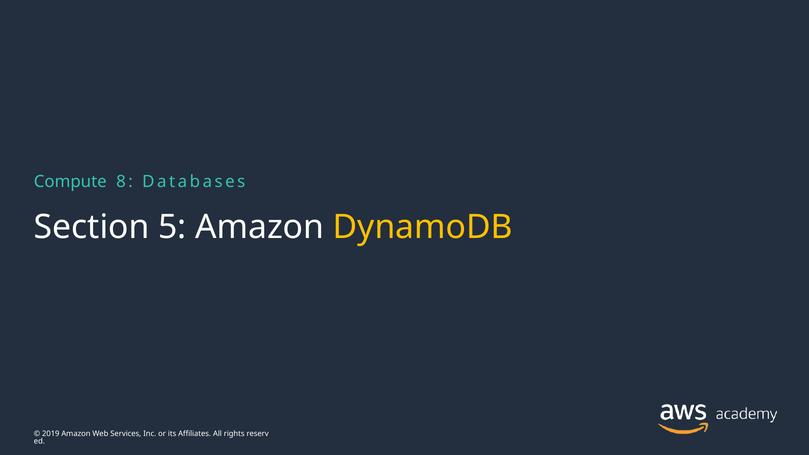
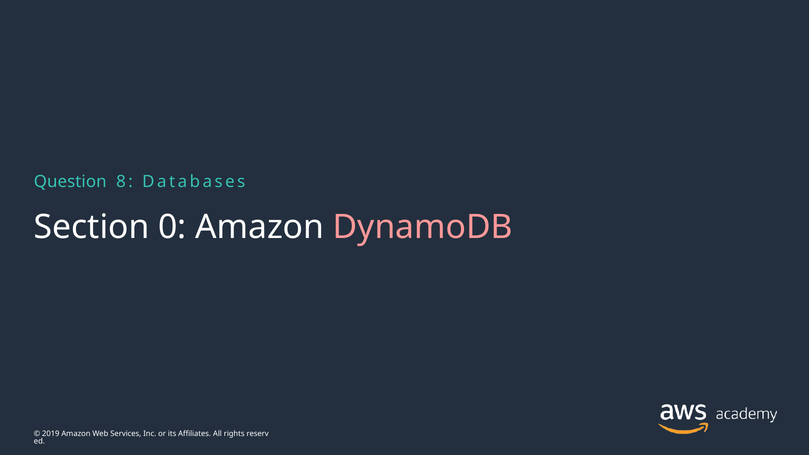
Compute: Compute -> Question
5: 5 -> 0
DynamoDB colour: yellow -> pink
